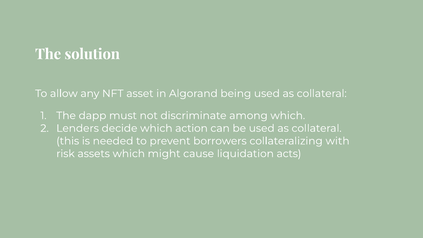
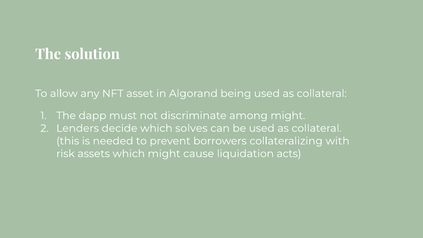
among which: which -> might
action: action -> solves
